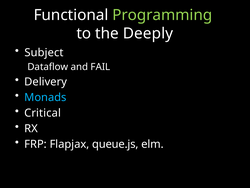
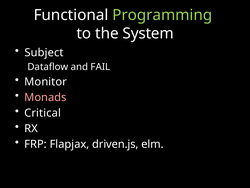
Deeply: Deeply -> System
Delivery: Delivery -> Monitor
Monads colour: light blue -> pink
queue.js: queue.js -> driven.js
